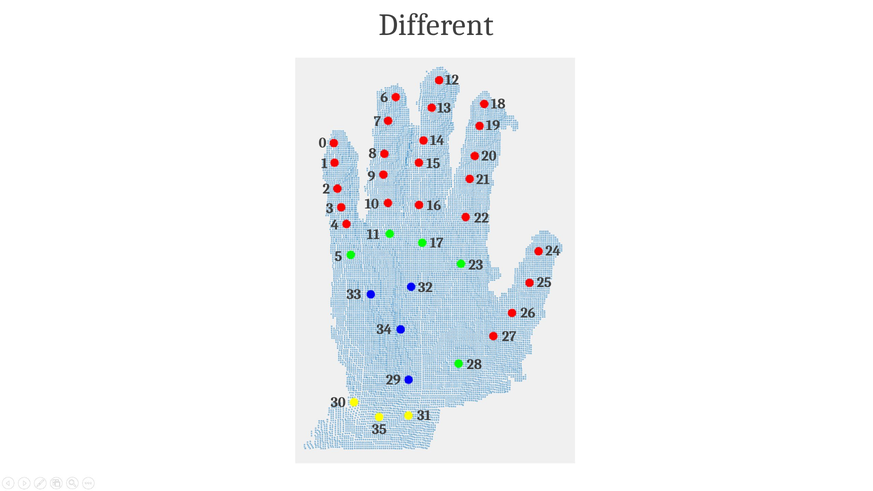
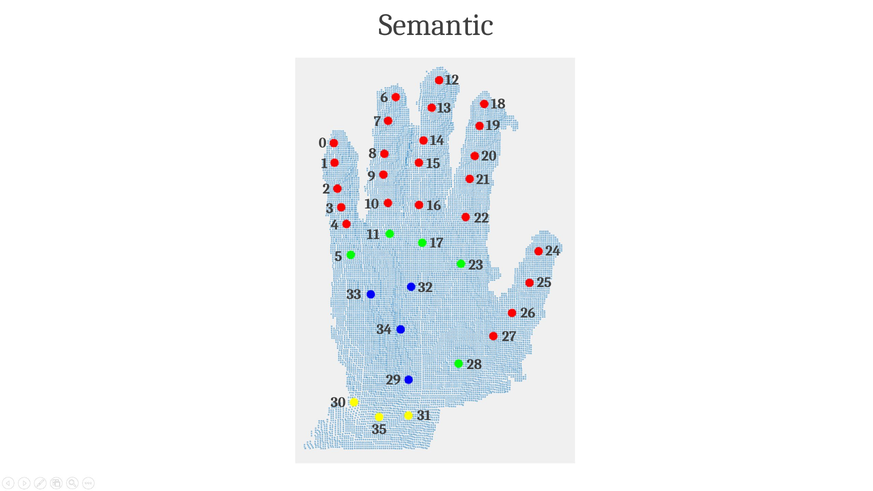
Different: Different -> Semantic
